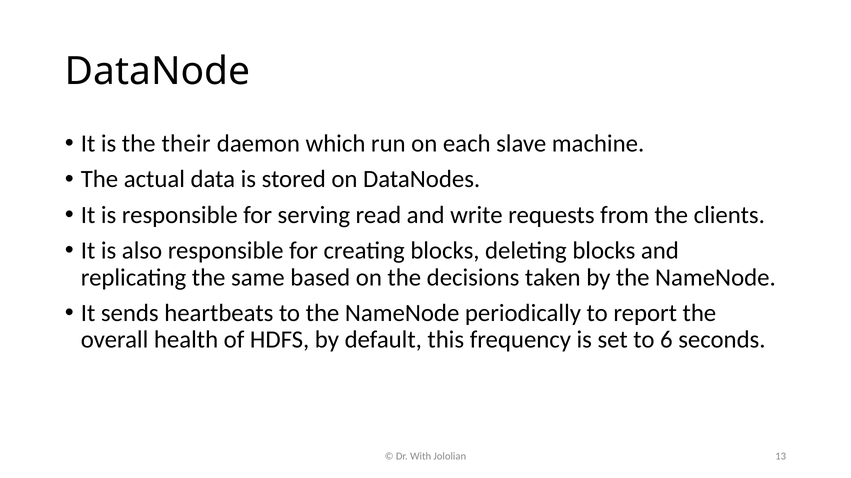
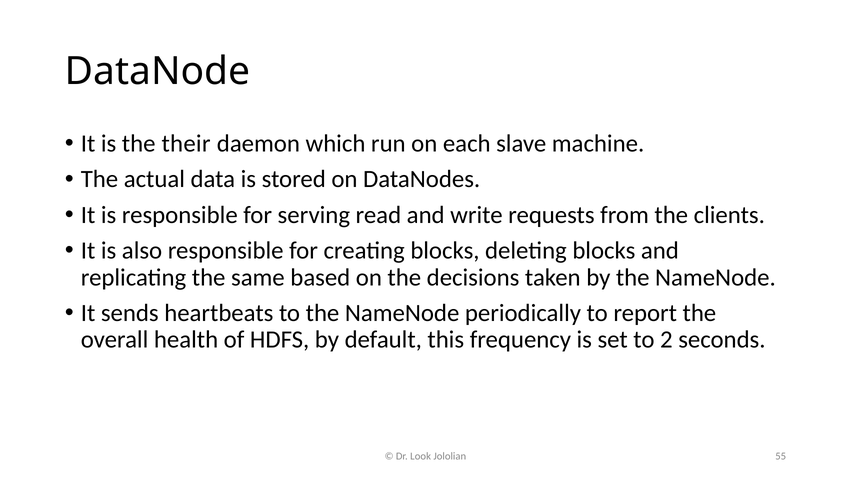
6: 6 -> 2
With: With -> Look
13: 13 -> 55
